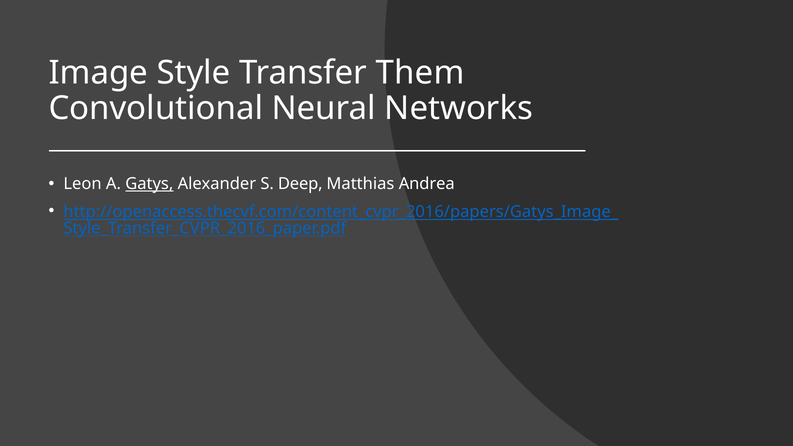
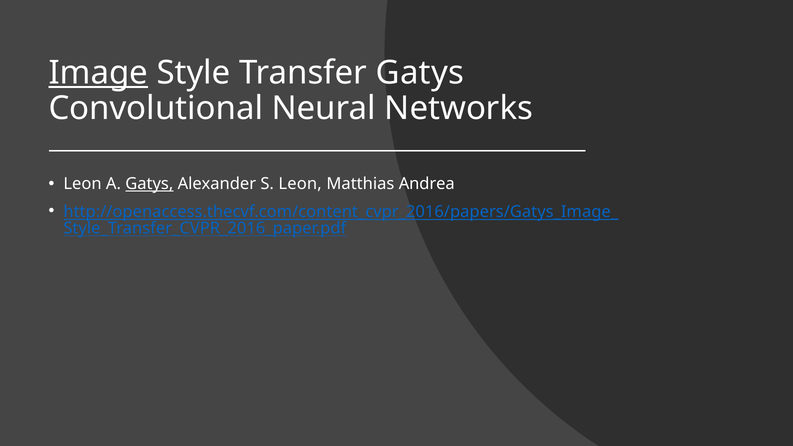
Image underline: none -> present
Transfer Them: Them -> Gatys
S Deep: Deep -> Leon
